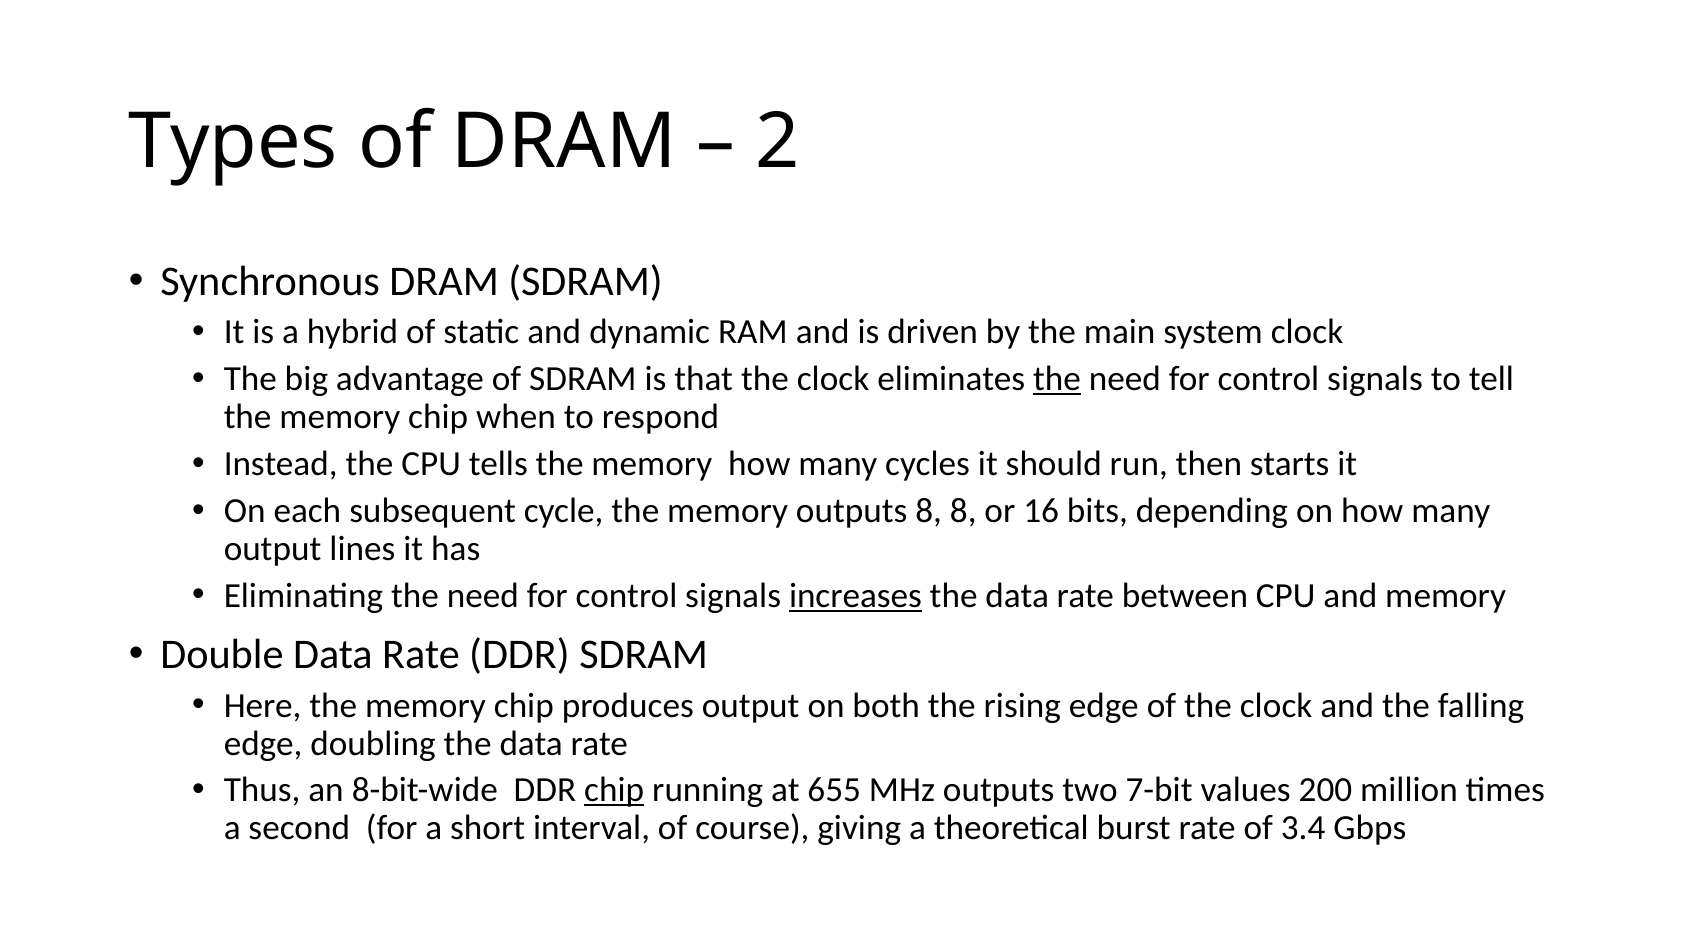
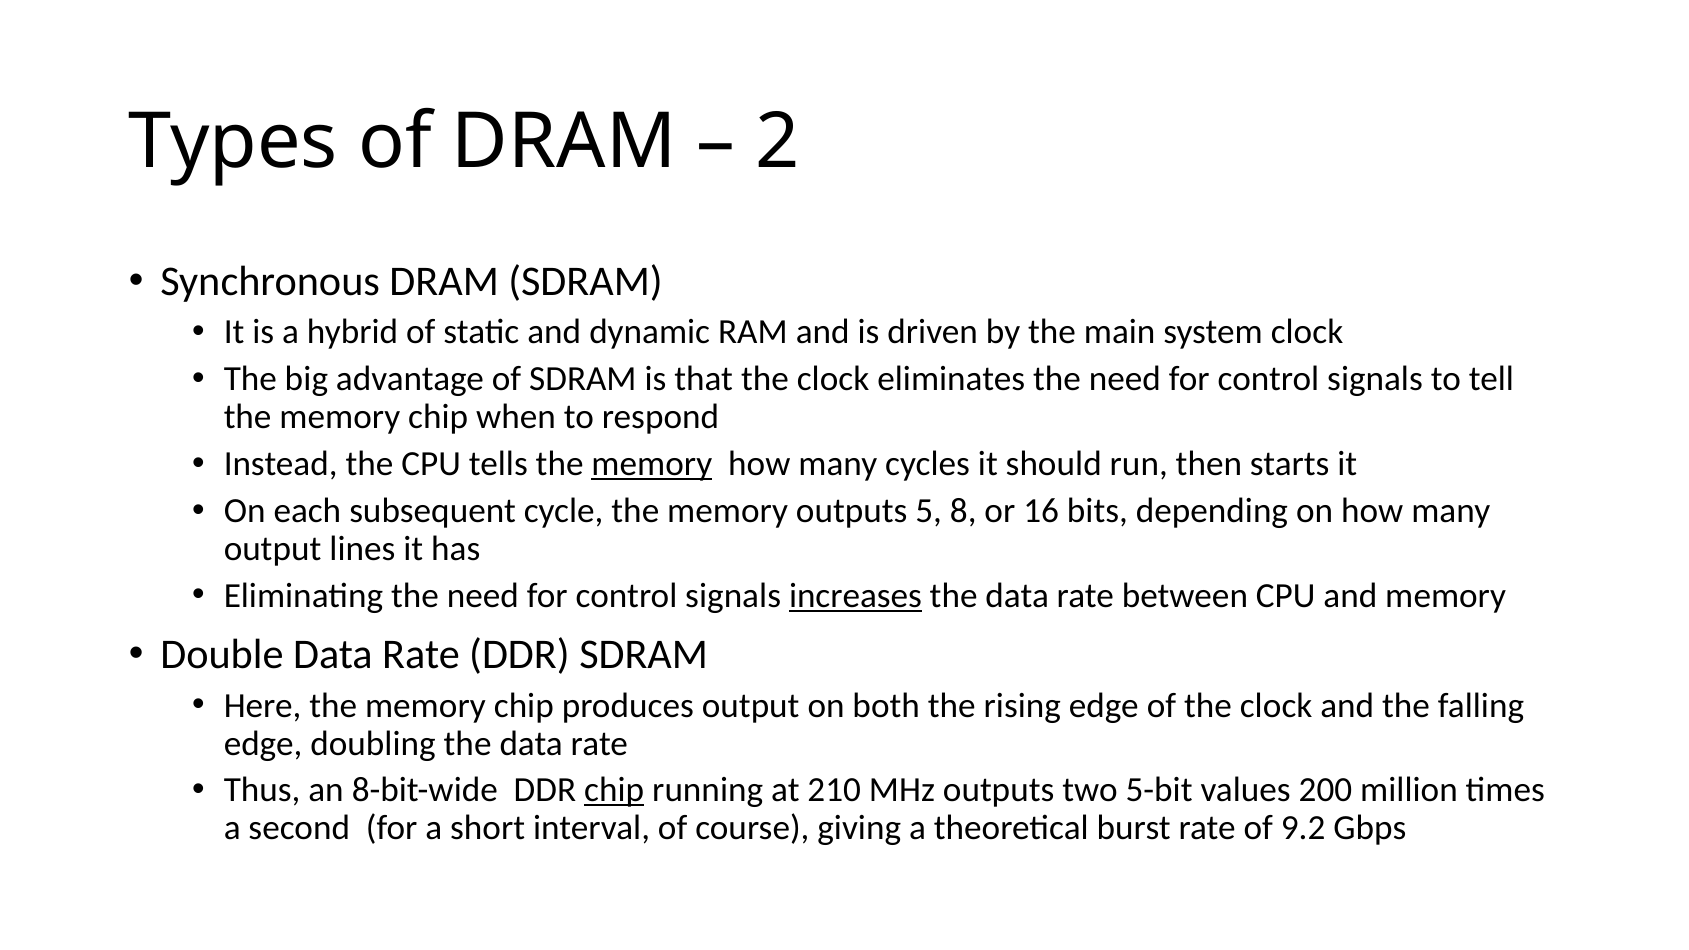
the at (1057, 379) underline: present -> none
memory at (652, 464) underline: none -> present
outputs 8: 8 -> 5
655: 655 -> 210
7-bit: 7-bit -> 5-bit
3.4: 3.4 -> 9.2
